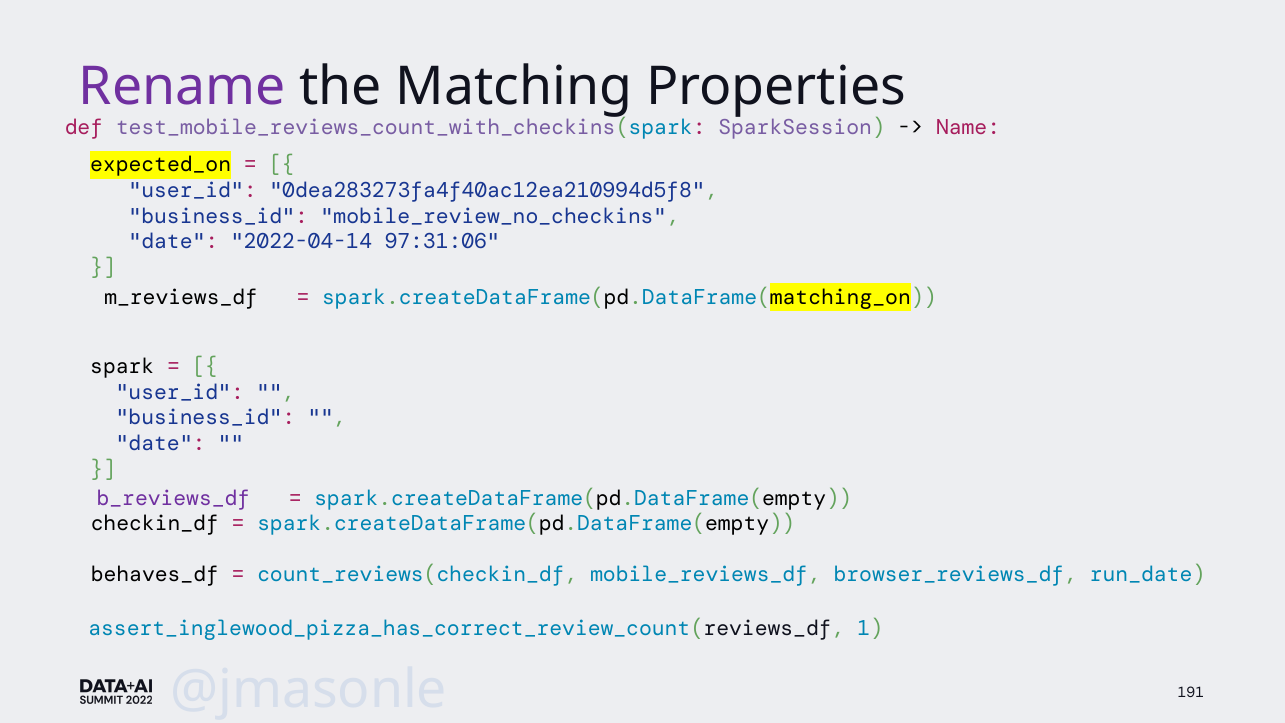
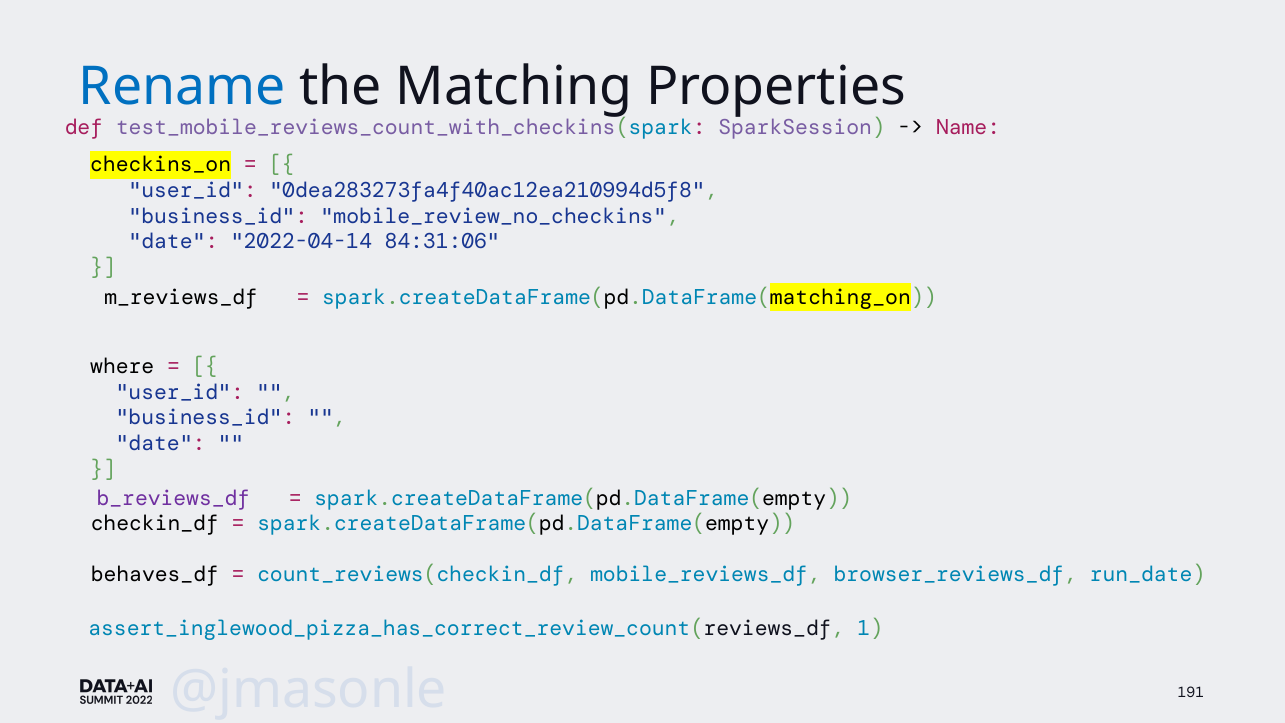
Rename colour: purple -> blue
expected_on: expected_on -> checkins_on
97:31:06: 97:31:06 -> 84:31:06
spark: spark -> where
